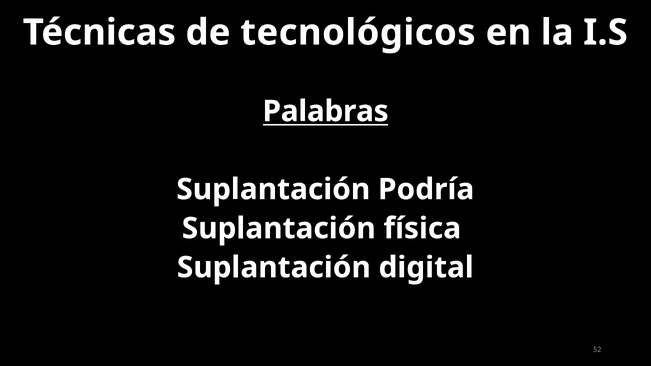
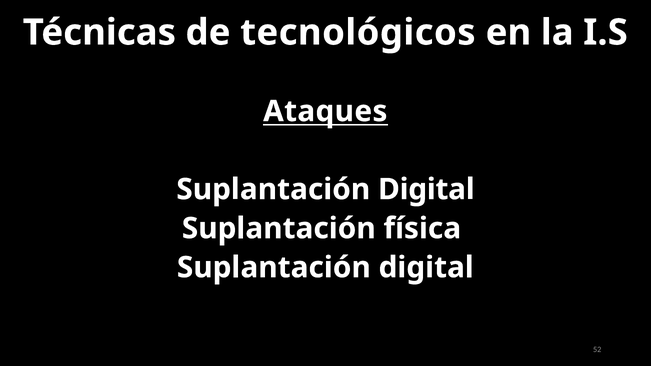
Palabras: Palabras -> Ataques
Podría at (426, 189): Podría -> Digital
